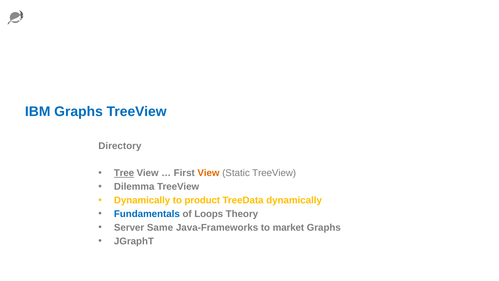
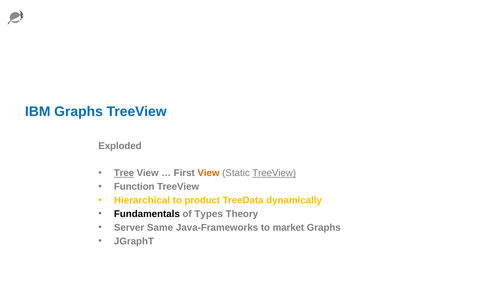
Directory: Directory -> Exploded
TreeView at (274, 173) underline: none -> present
Dilemma: Dilemma -> Function
Dynamically at (142, 200): Dynamically -> Hierarchical
Fundamentals colour: blue -> black
Loops: Loops -> Types
